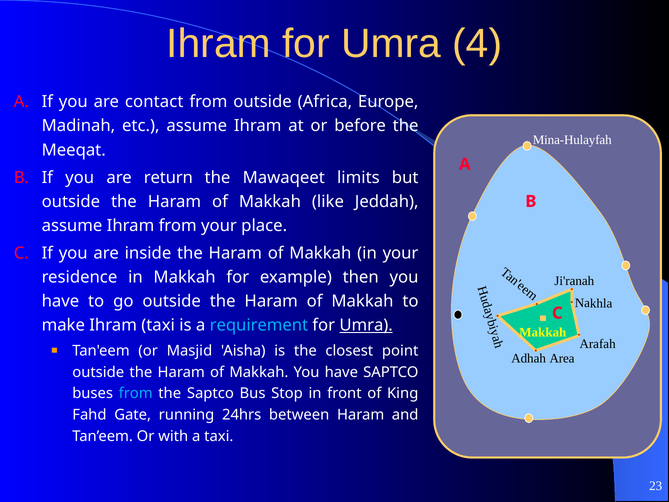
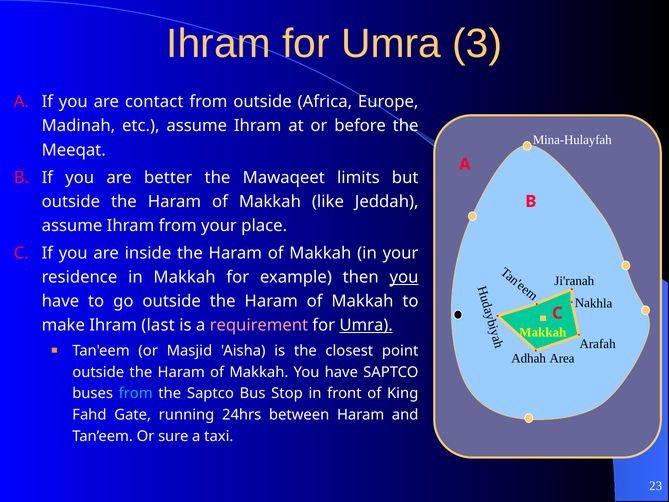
4: 4 -> 3
return: return -> better
you at (404, 277) underline: none -> present
Ihram taxi: taxi -> last
requirement colour: light blue -> pink
with: with -> sure
